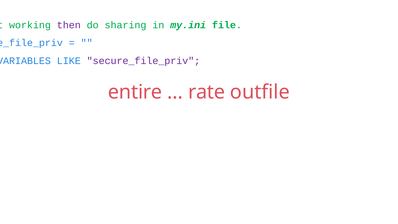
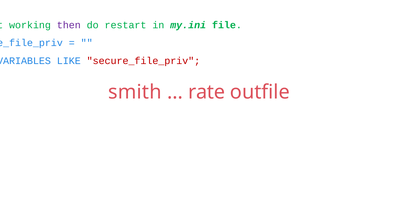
sharing: sharing -> restart
secure_file_priv at (143, 61) colour: purple -> red
entire: entire -> smith
